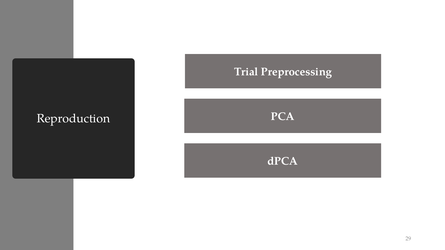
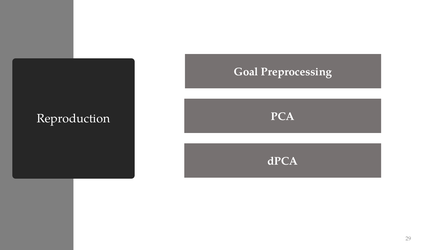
Trial: Trial -> Goal
